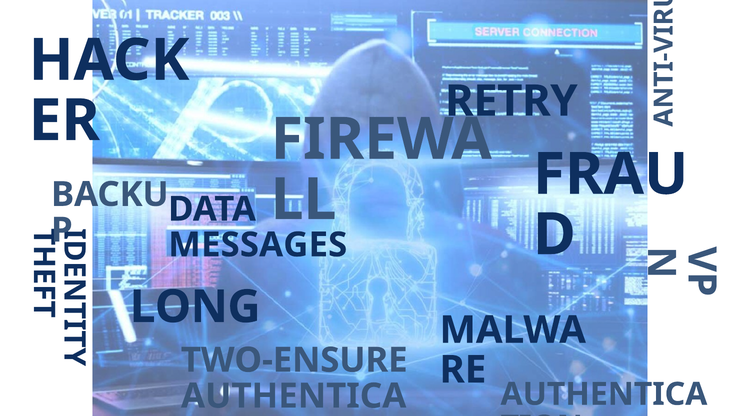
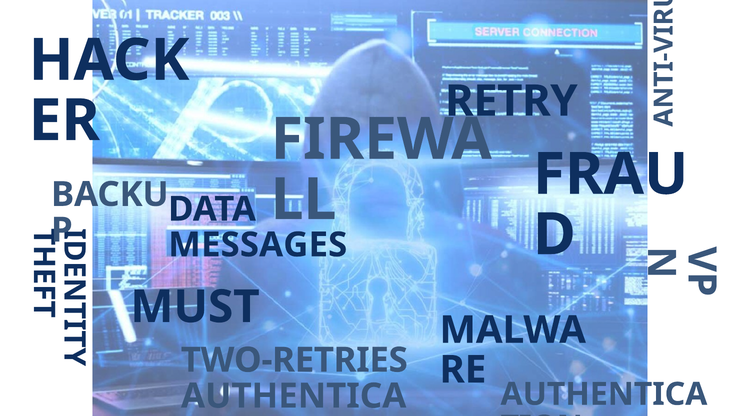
LONG: LONG -> MUST
TWO-ENSURE: TWO-ENSURE -> TWO-RETRIES
